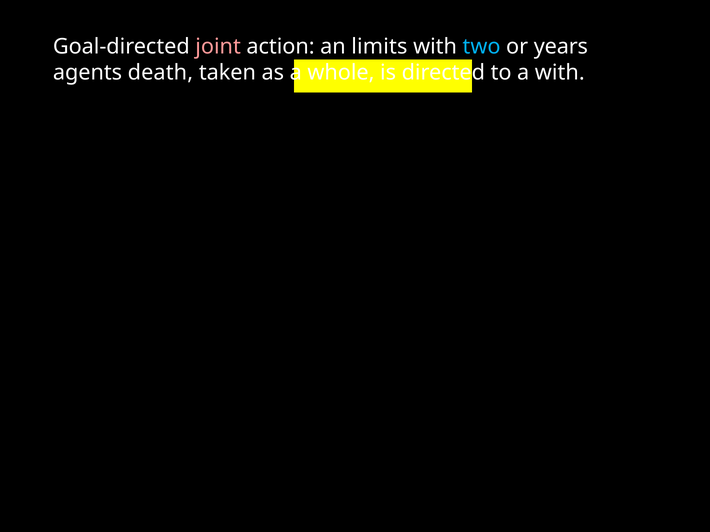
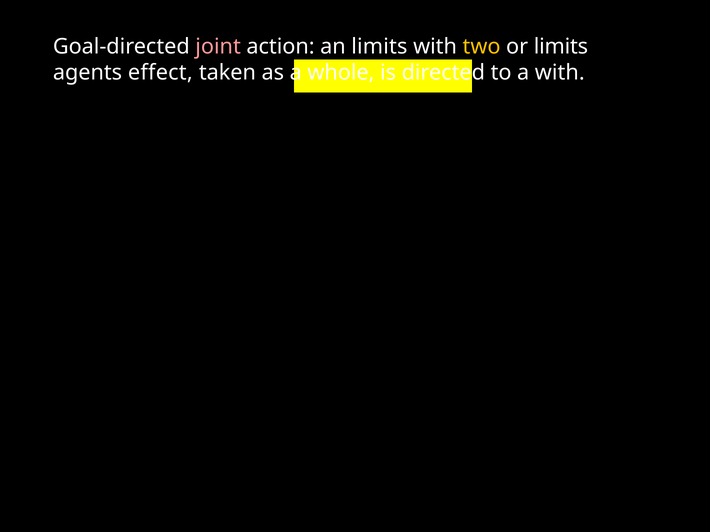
two colour: light blue -> yellow
or years: years -> limits
death: death -> effect
